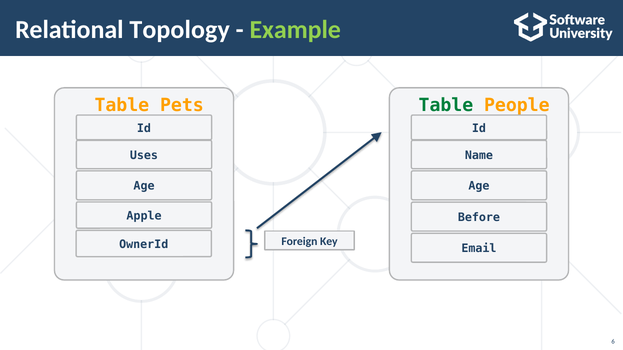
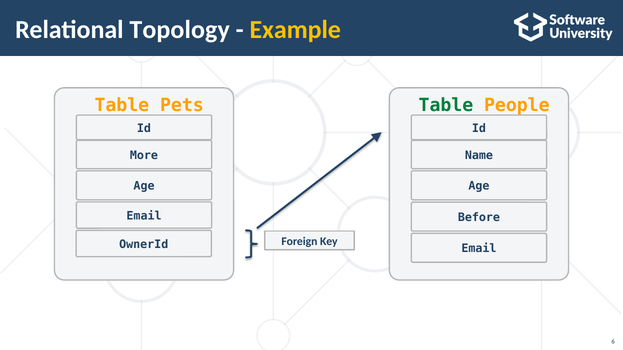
Example colour: light green -> yellow
Uses: Uses -> More
Apple at (144, 216): Apple -> Email
